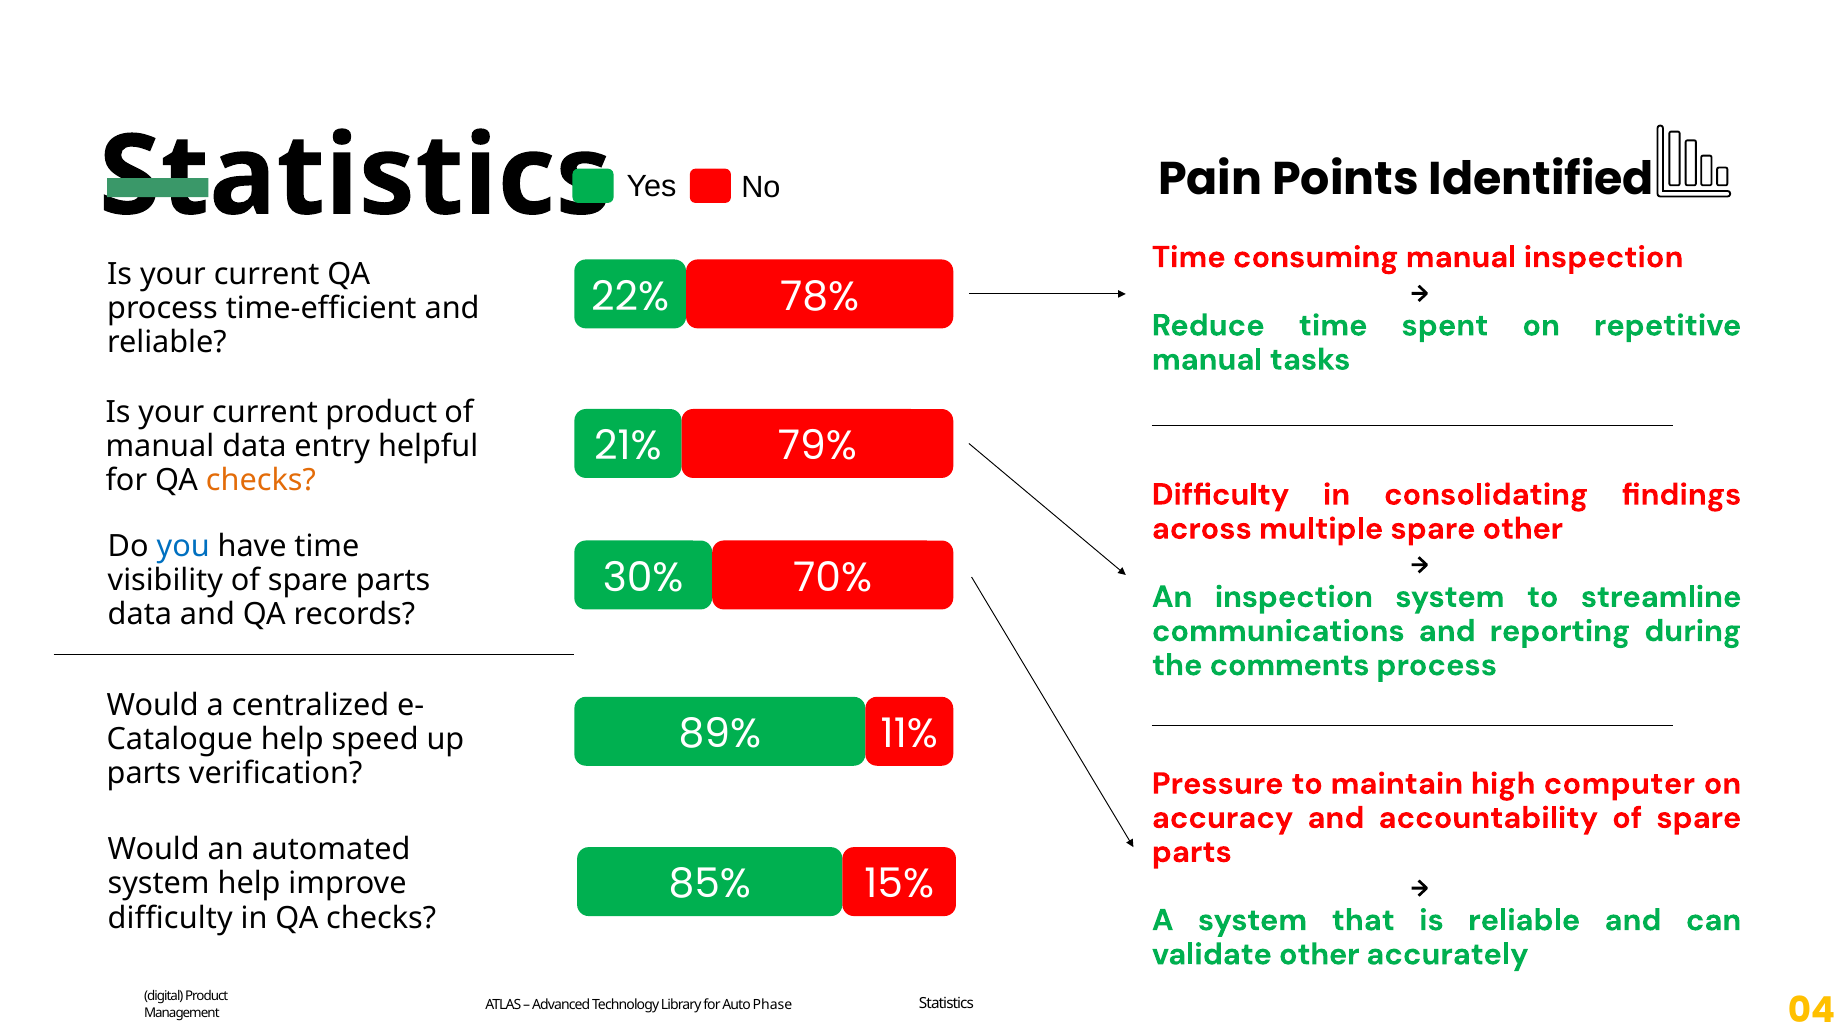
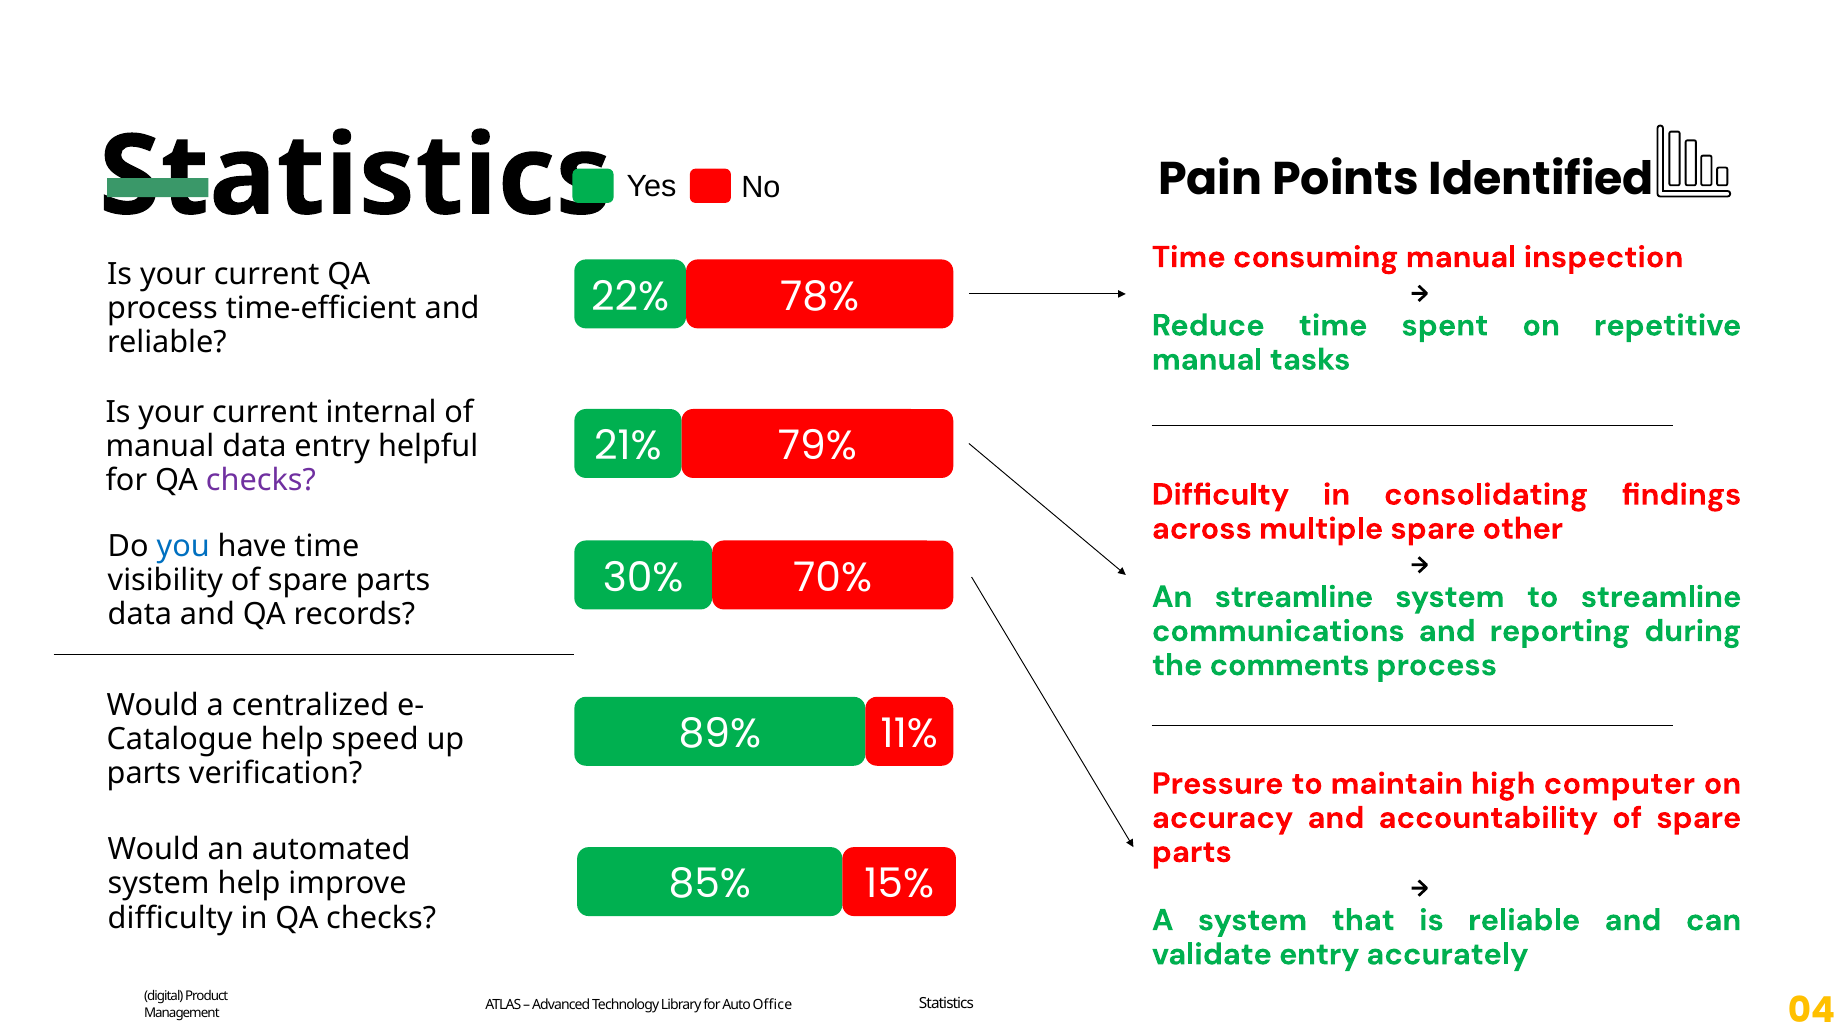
current product: product -> internal
checks at (261, 481) colour: orange -> purple
An inspection: inspection -> streamline
validate other: other -> entry
Phase: Phase -> Office
